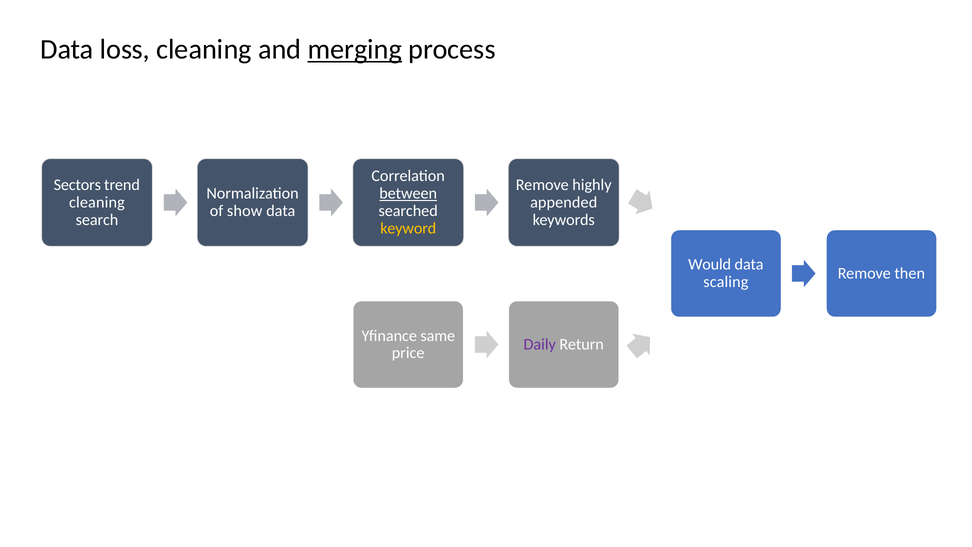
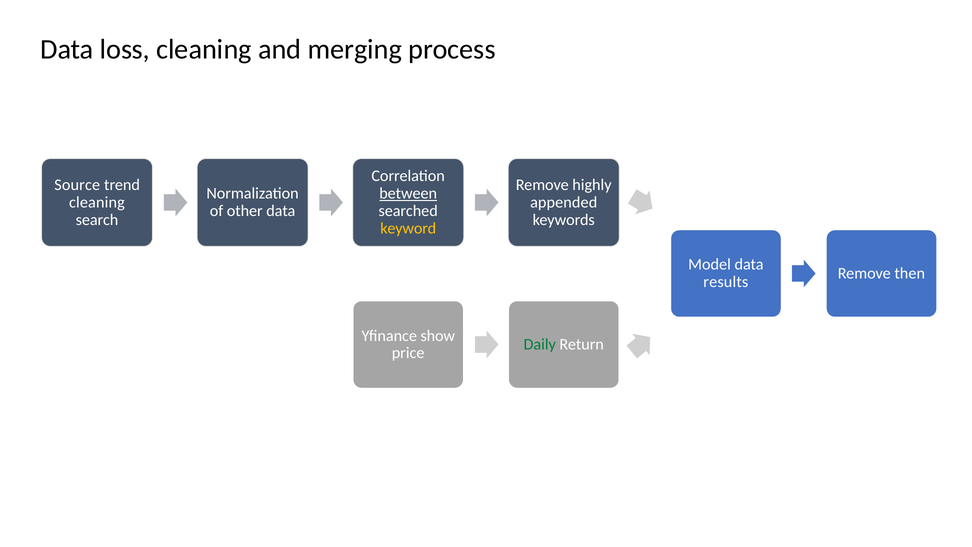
merging underline: present -> none
Sectors: Sectors -> Source
show: show -> other
Would: Would -> Model
scaling: scaling -> results
same: same -> show
Daily colour: purple -> green
